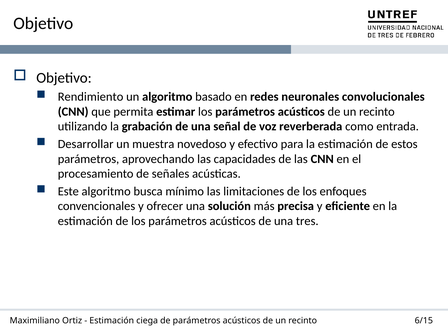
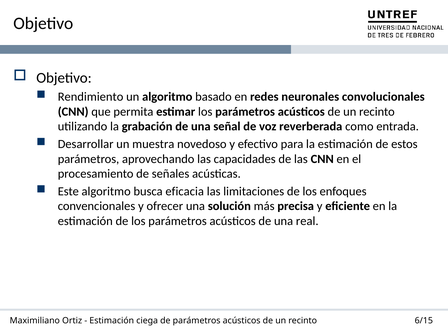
mínimo: mínimo -> eficacia
tres: tres -> real
